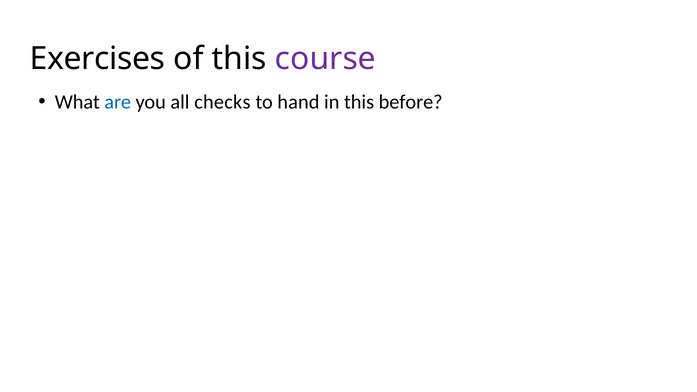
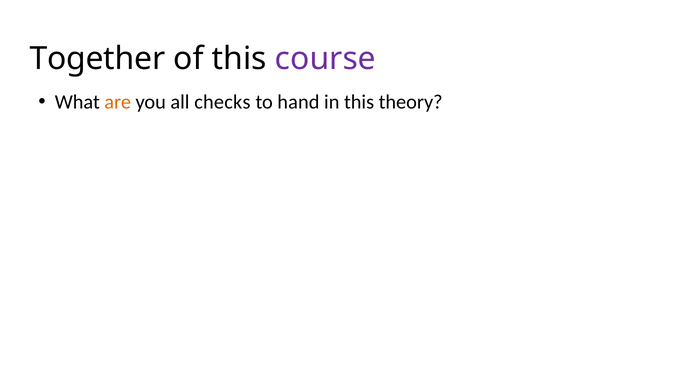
Exercises: Exercises -> Together
are colour: blue -> orange
before: before -> theory
